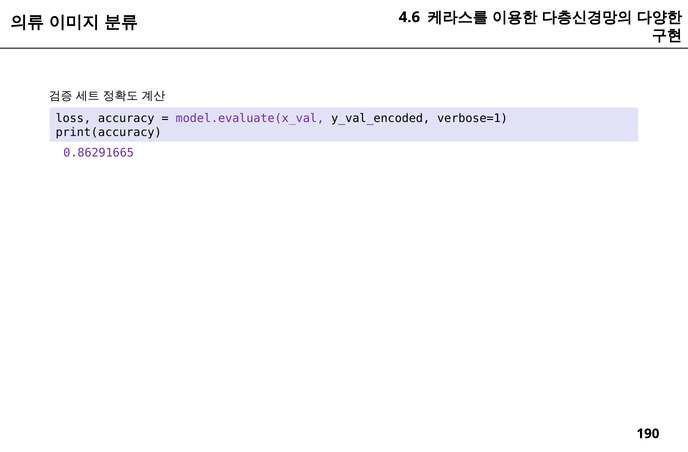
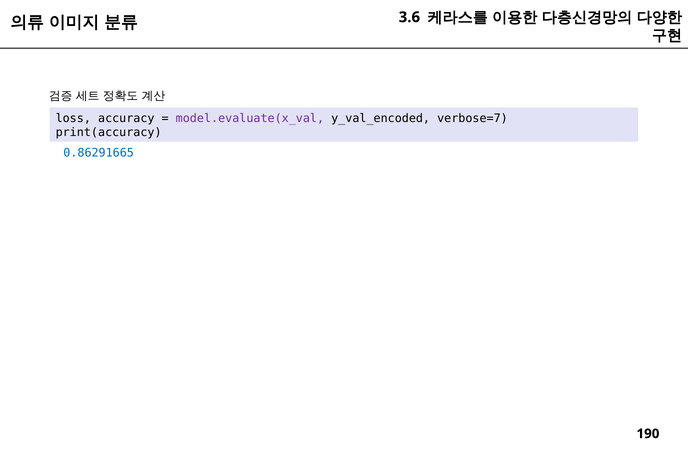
4.6: 4.6 -> 3.6
verbose=1: verbose=1 -> verbose=7
0.86291665 colour: purple -> blue
